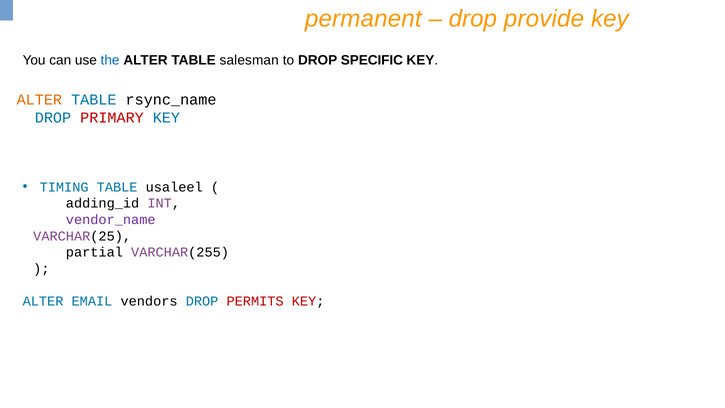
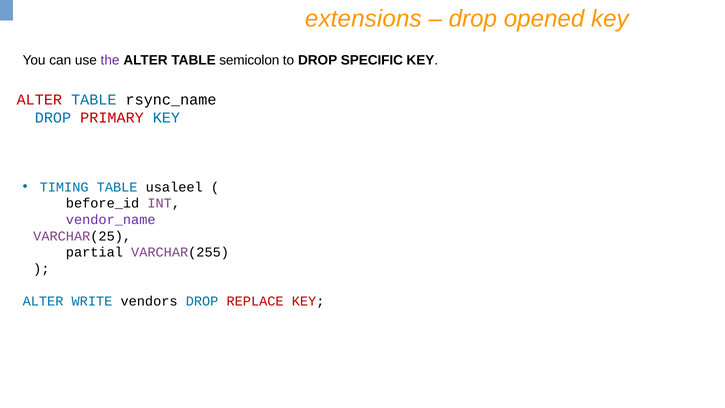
permanent: permanent -> extensions
provide: provide -> opened
the colour: blue -> purple
salesman: salesman -> semicolon
ALTER at (39, 99) colour: orange -> red
adding_id: adding_id -> before_id
EMAIL: EMAIL -> WRITE
PERMITS: PERMITS -> REPLACE
